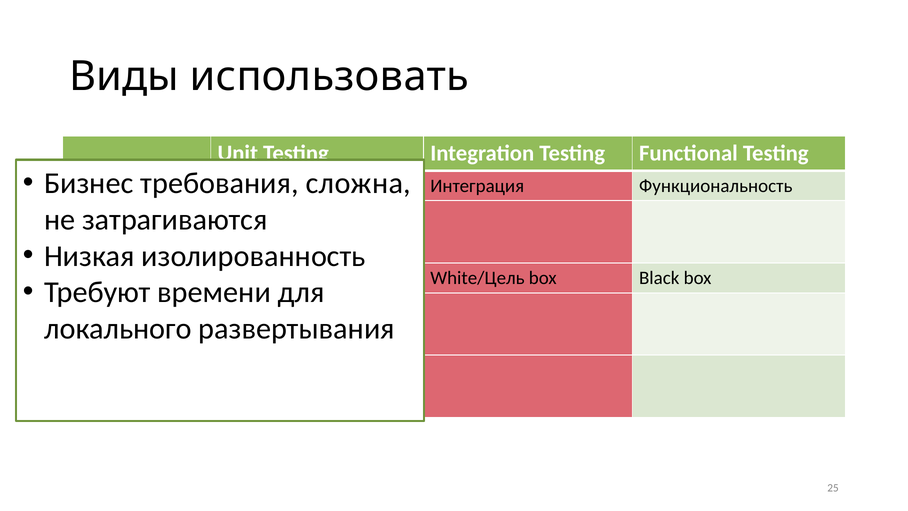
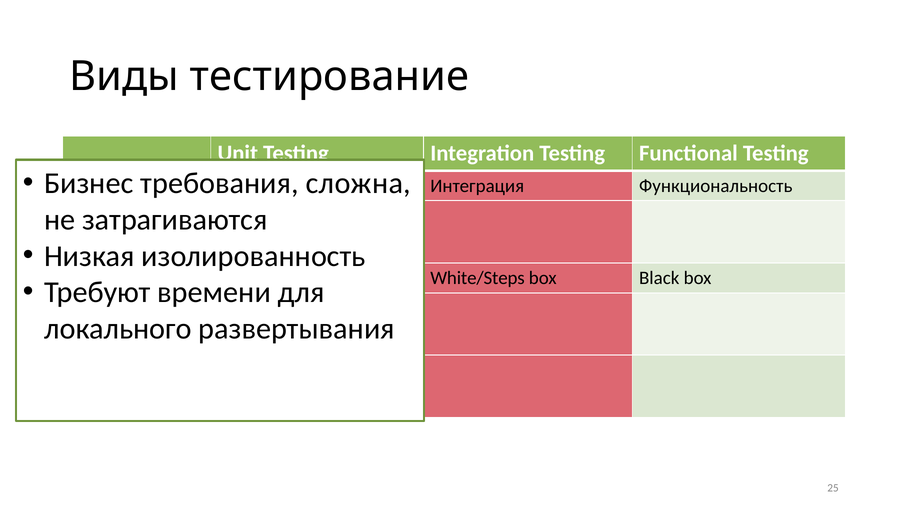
использовать: использовать -> тестирование
White/Цель: White/Цель -> White/Steps
